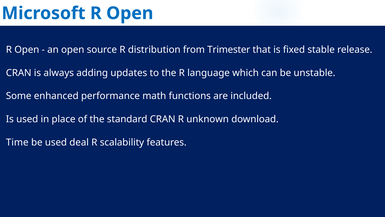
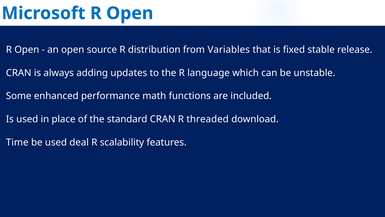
Trimester: Trimester -> Variables
unknown: unknown -> threaded
